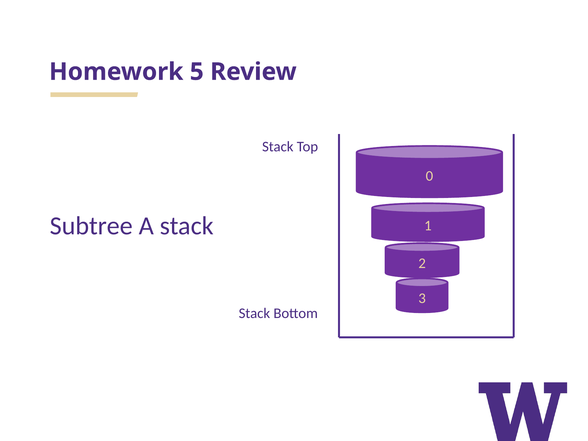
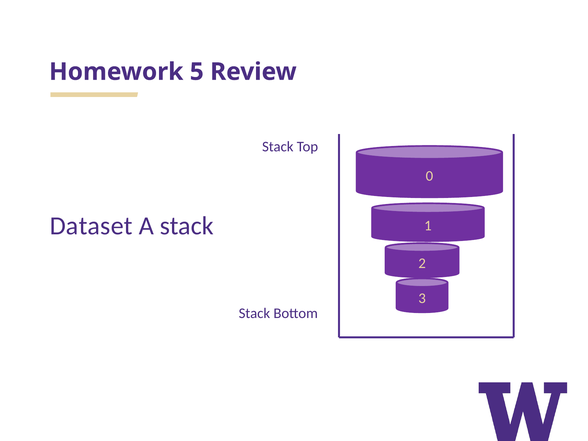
Subtree: Subtree -> Dataset
